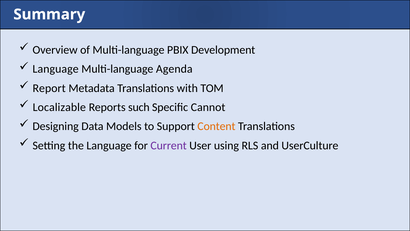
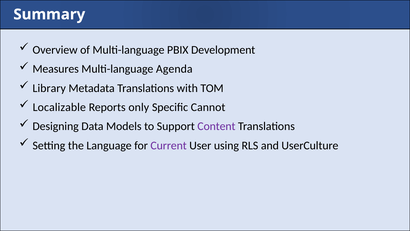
Language at (56, 69): Language -> Measures
Report: Report -> Library
such: such -> only
Content colour: orange -> purple
